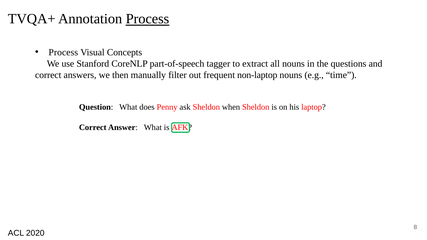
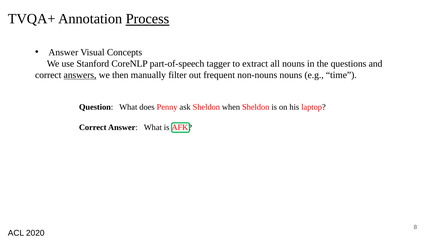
Process at (63, 52): Process -> Answer
answers underline: none -> present
non-laptop: non-laptop -> non-nouns
